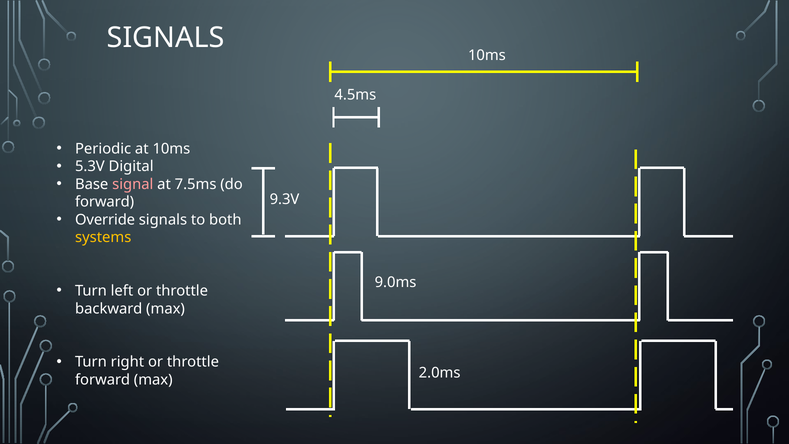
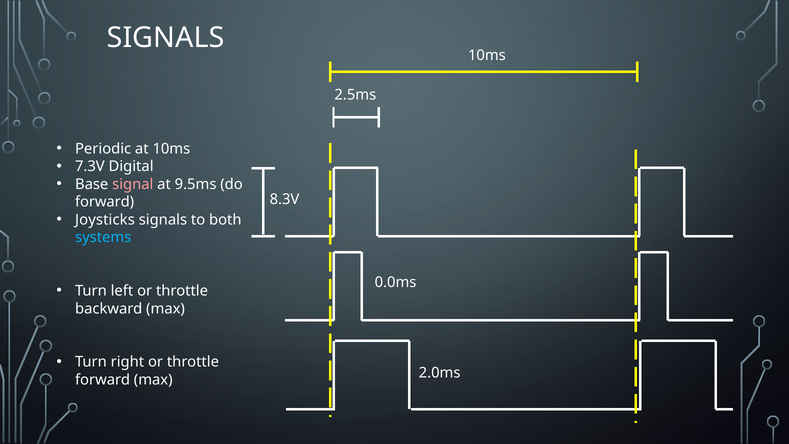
4.5ms: 4.5ms -> 2.5ms
5.3V: 5.3V -> 7.3V
7.5ms: 7.5ms -> 9.5ms
9.3V: 9.3V -> 8.3V
Override: Override -> Joysticks
systems colour: yellow -> light blue
9.0ms: 9.0ms -> 0.0ms
